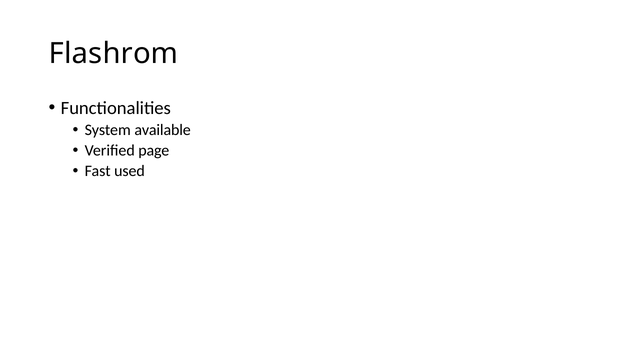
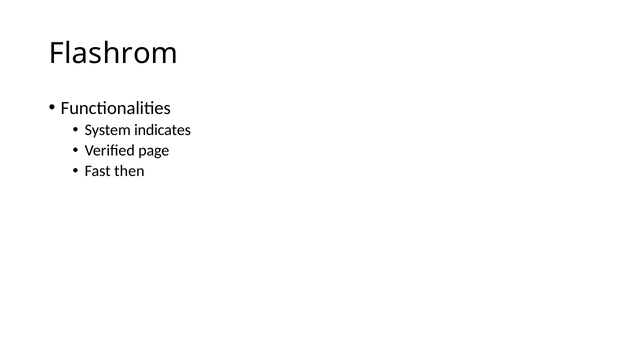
available: available -> indicates
used: used -> then
